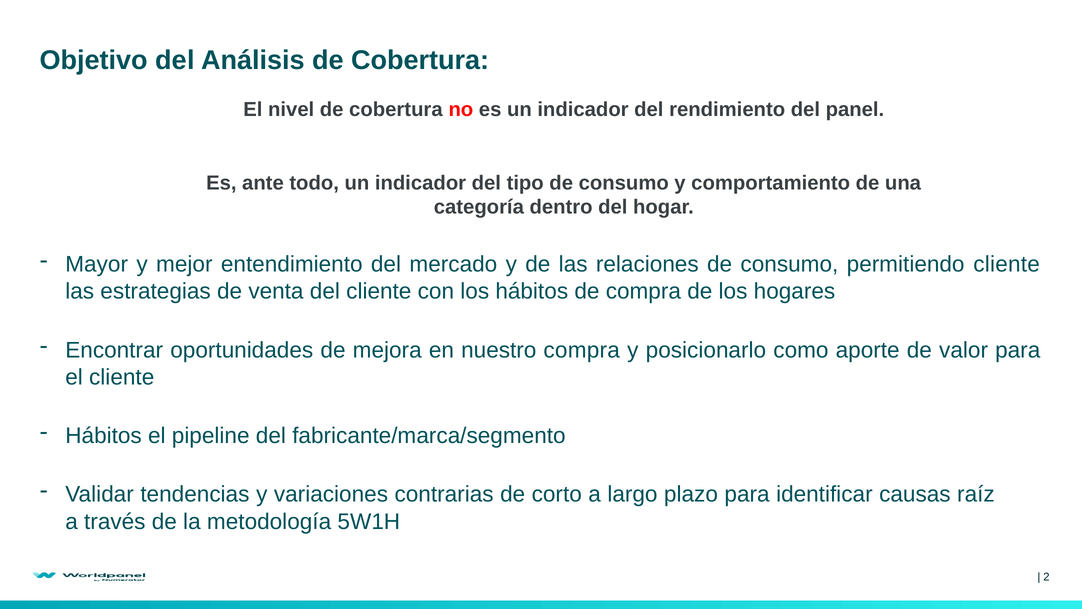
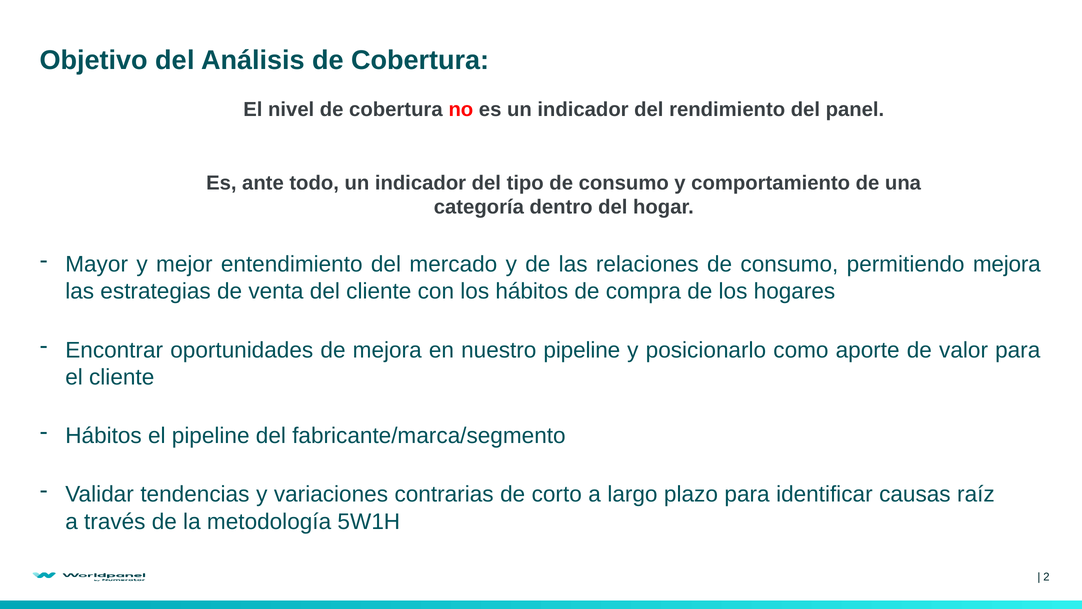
permitiendo cliente: cliente -> mejora
nuestro compra: compra -> pipeline
